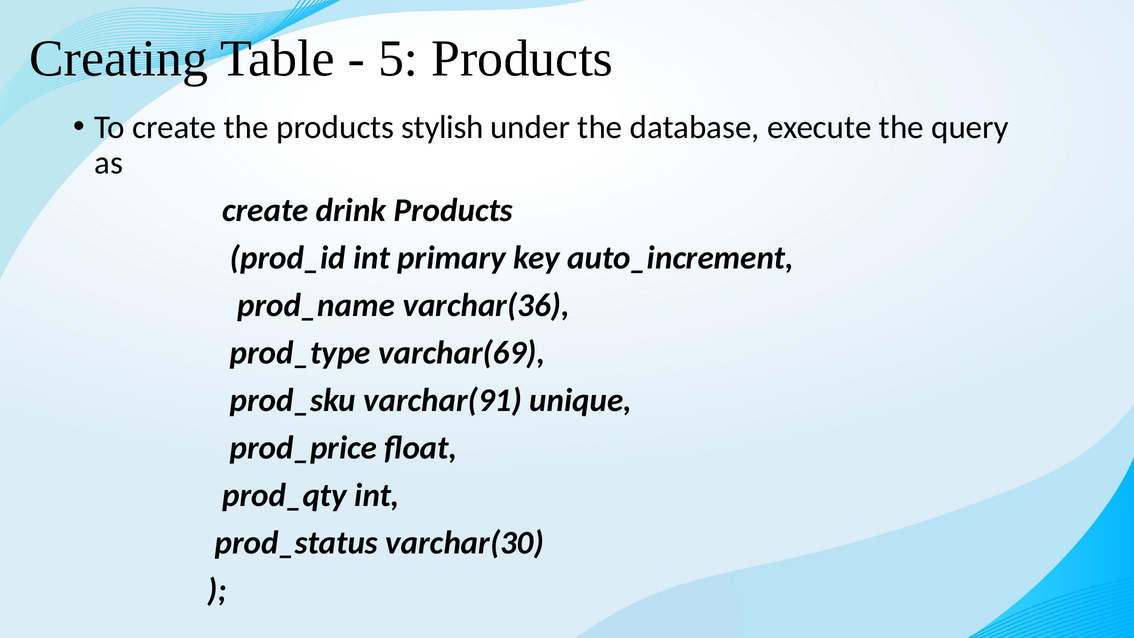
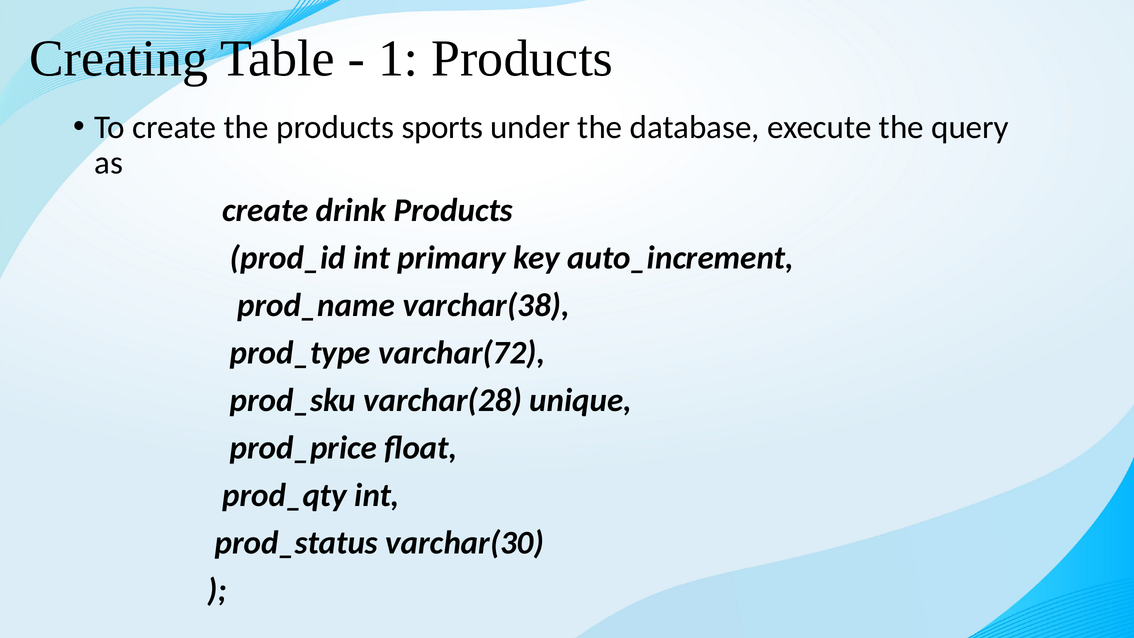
5: 5 -> 1
stylish: stylish -> sports
varchar(36: varchar(36 -> varchar(38
varchar(69: varchar(69 -> varchar(72
varchar(91: varchar(91 -> varchar(28
